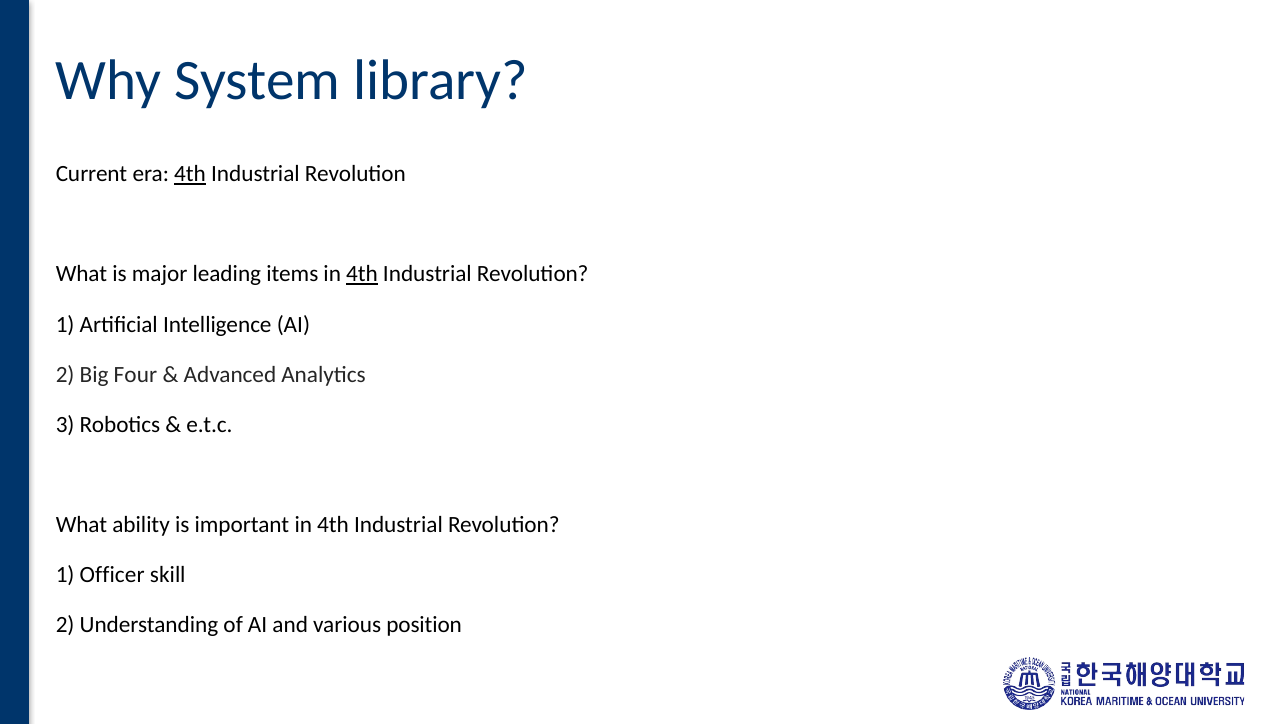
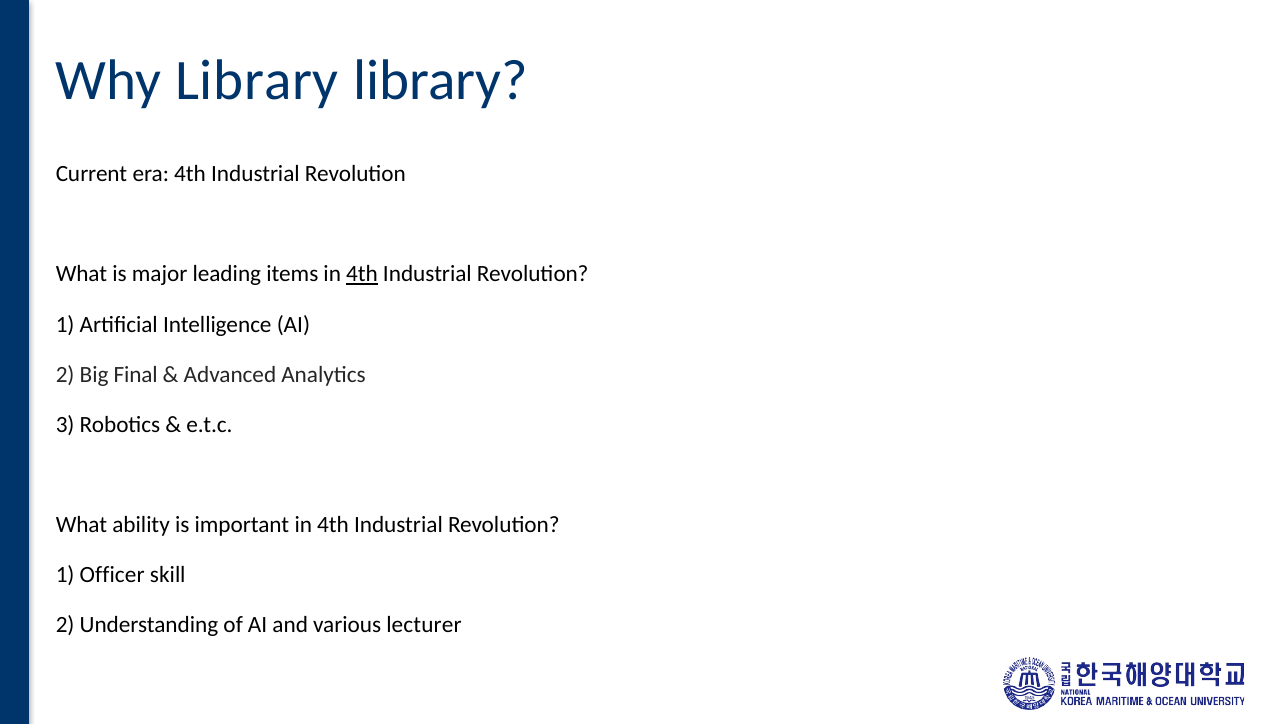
Why System: System -> Library
4th at (190, 174) underline: present -> none
Four: Four -> Final
position: position -> lecturer
